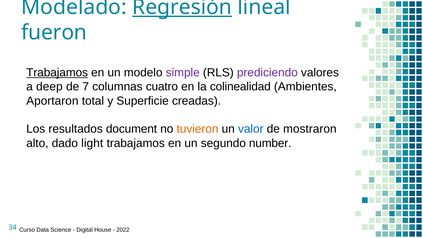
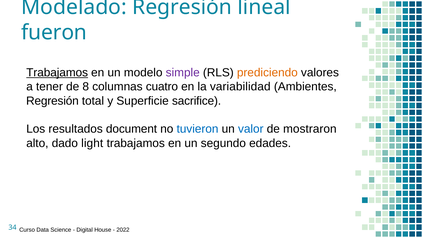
Regresión at (182, 7) underline: present -> none
prediciendo colour: purple -> orange
deep: deep -> tener
7: 7 -> 8
colinealidad: colinealidad -> variabilidad
Aportaron at (52, 101): Aportaron -> Regresión
creadas: creadas -> sacrifice
tuvieron colour: orange -> blue
number: number -> edades
